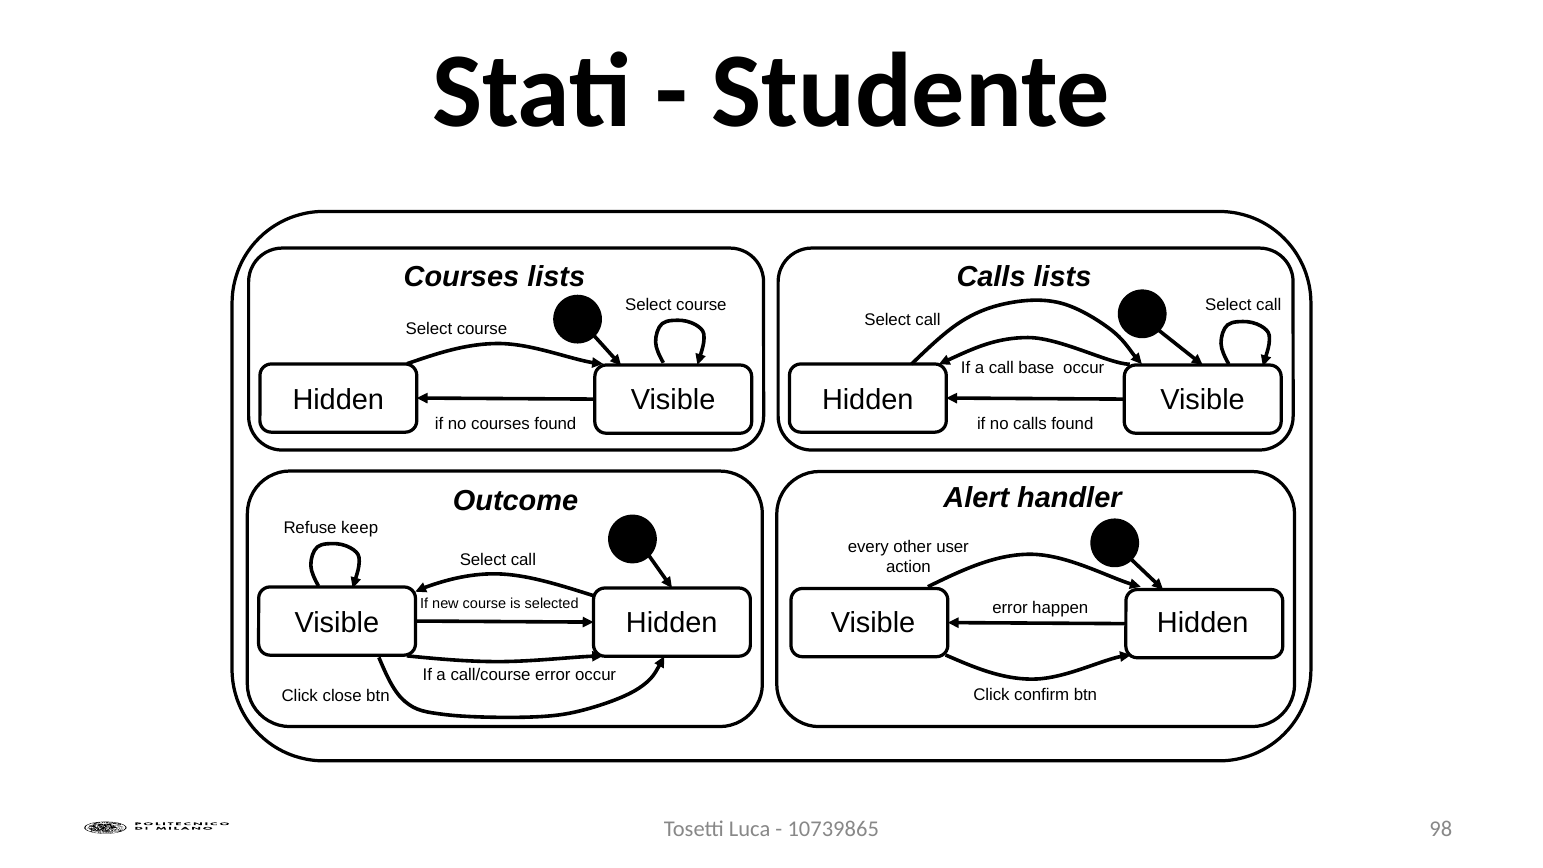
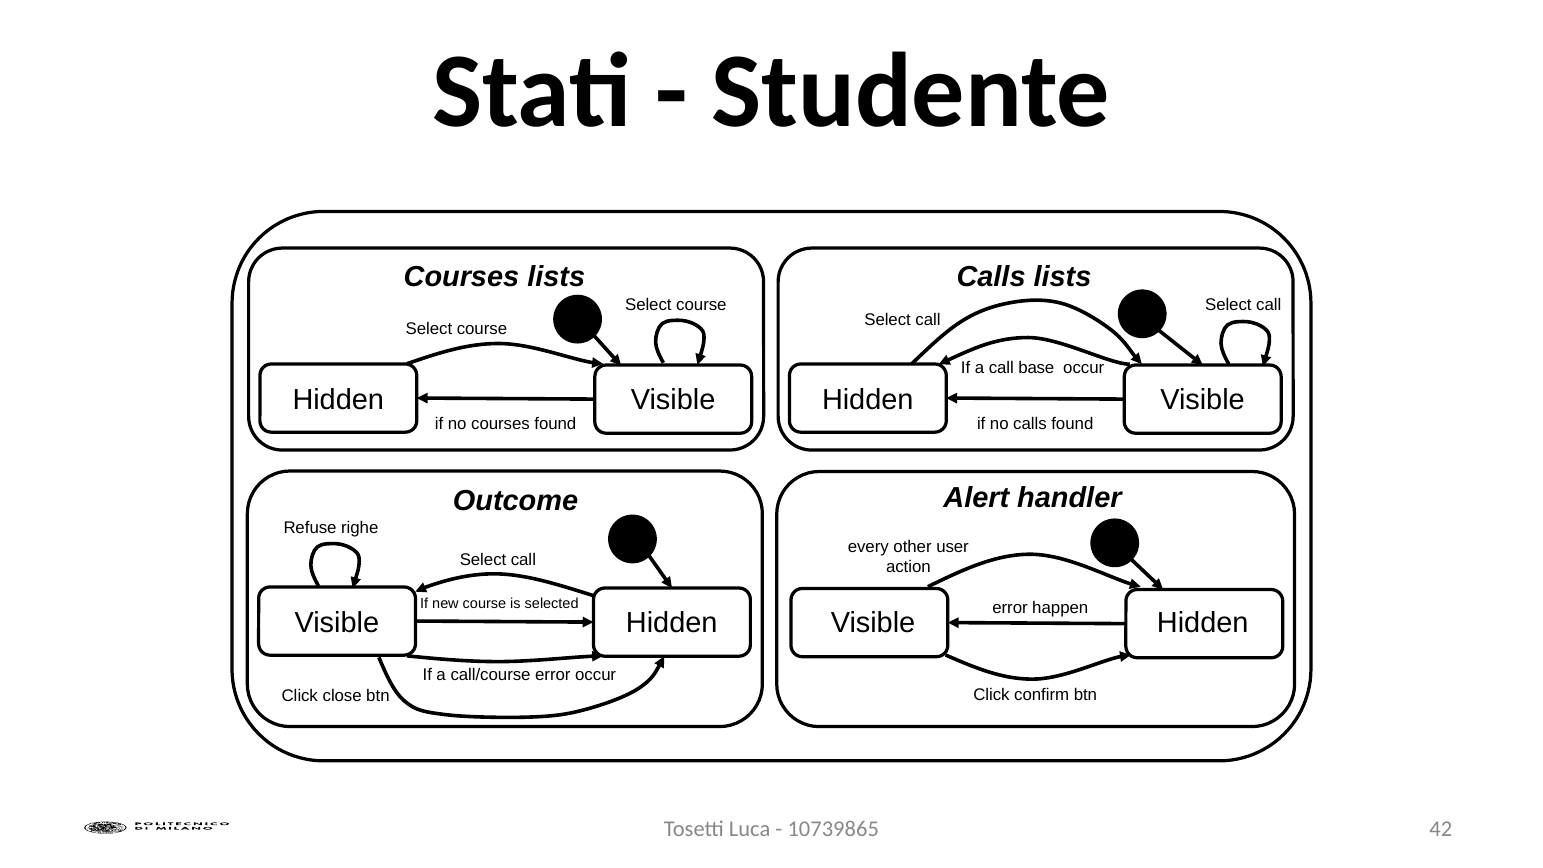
keep: keep -> righe
98: 98 -> 42
